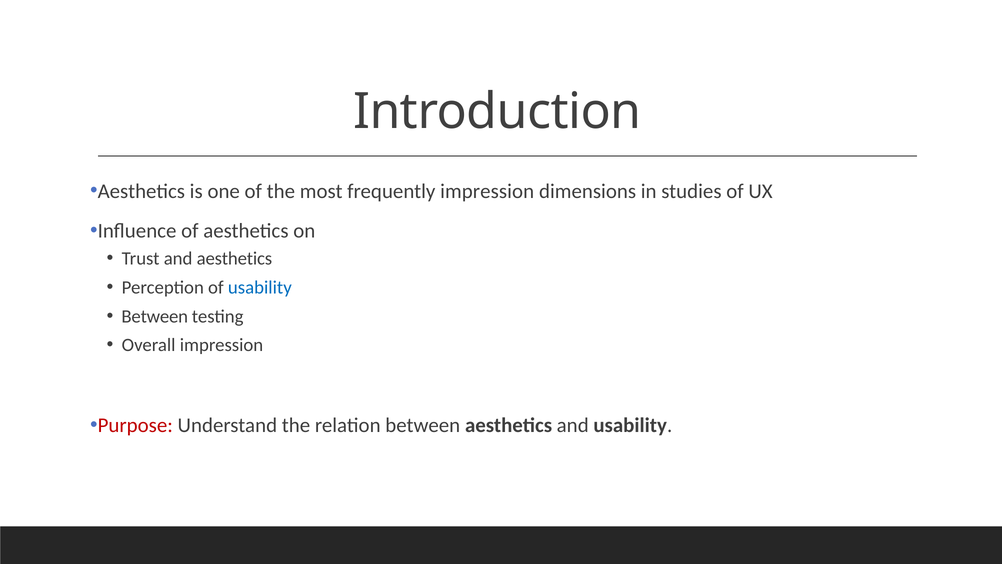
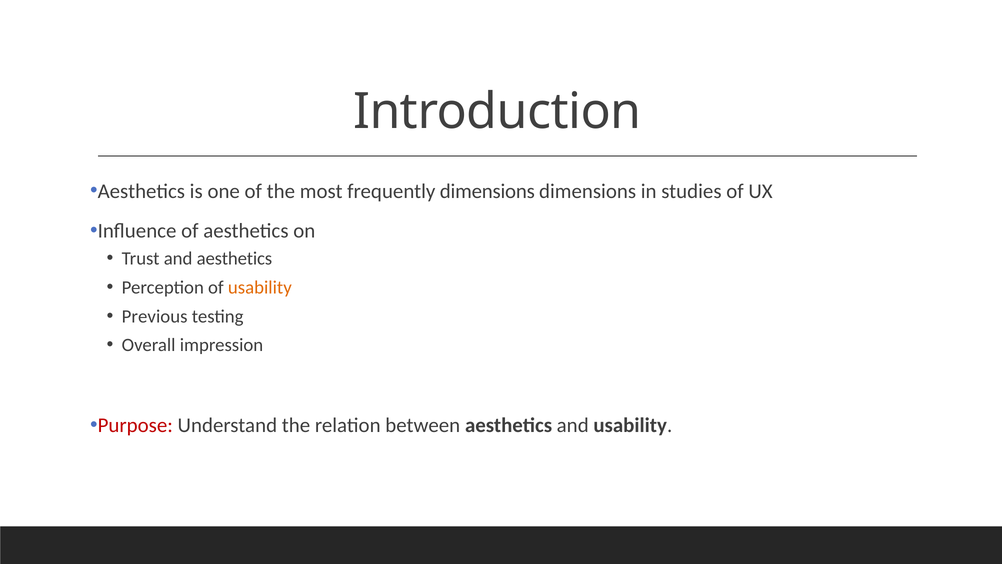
frequently impression: impression -> dimensions
usability at (260, 287) colour: blue -> orange
Between at (155, 316): Between -> Previous
